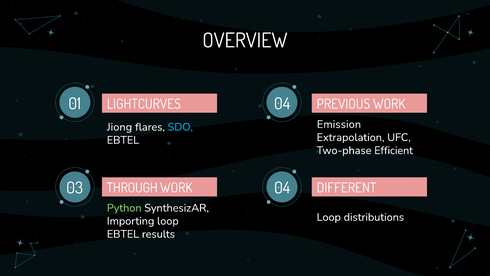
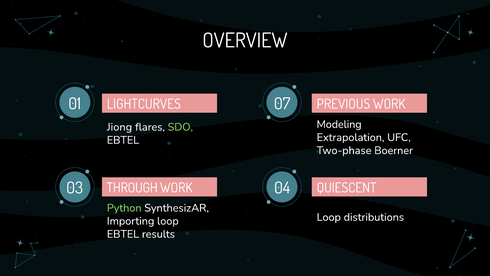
01 04: 04 -> 07
Emission: Emission -> Modeling
SDO colour: light blue -> light green
Efficient: Efficient -> Boerner
DIFFERENT: DIFFERENT -> QUIESCENT
